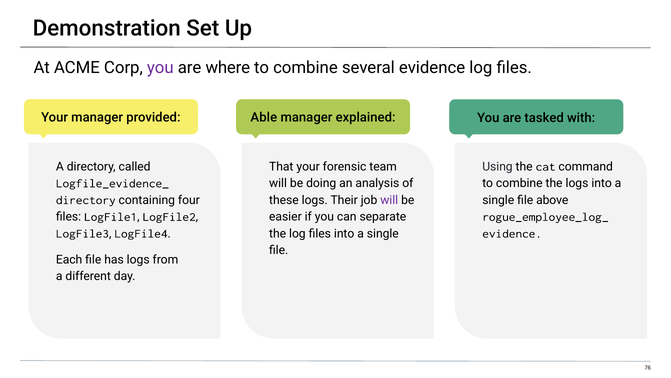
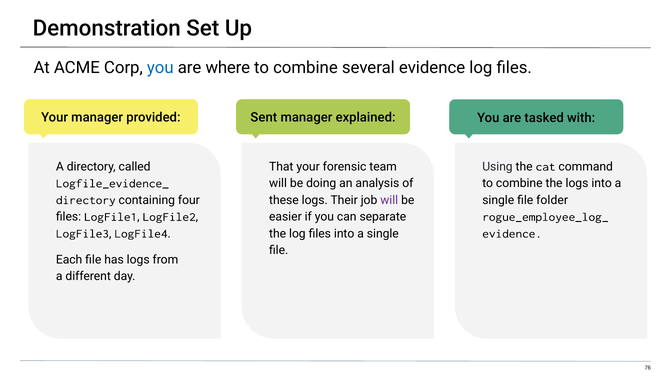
you at (160, 68) colour: purple -> blue
Able: Able -> Sent
above: above -> folder
